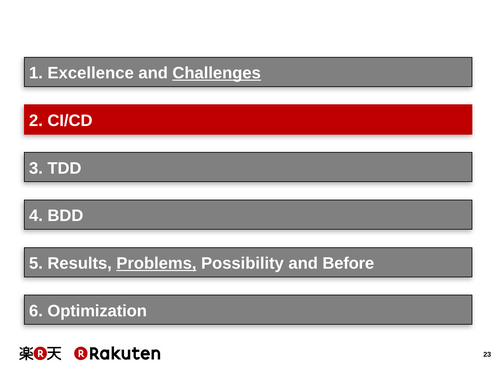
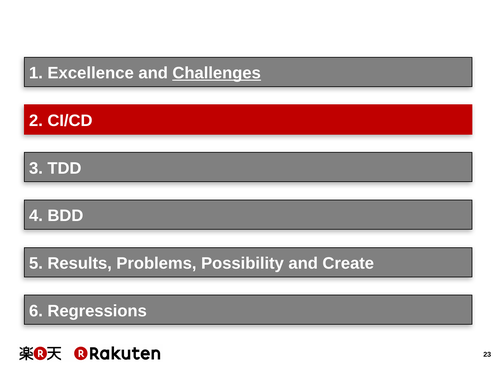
Problems underline: present -> none
Before: Before -> Create
Optimization: Optimization -> Regressions
